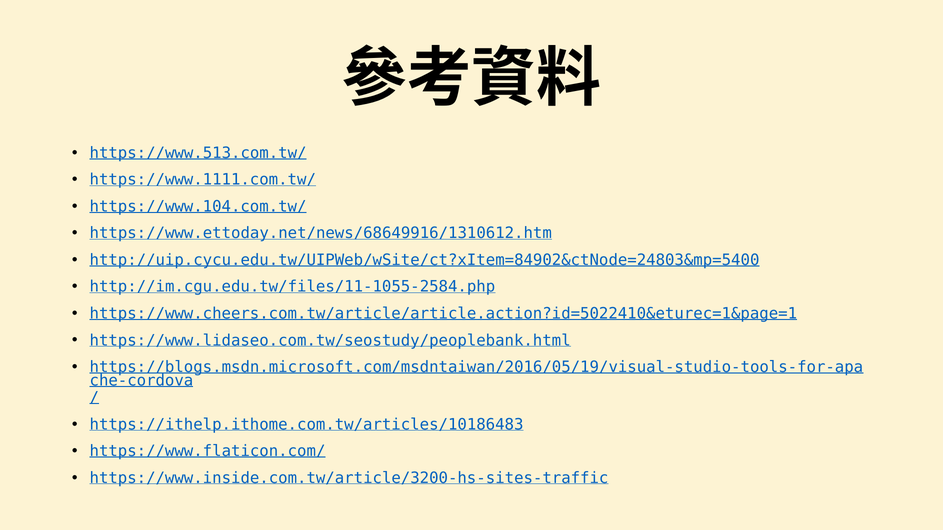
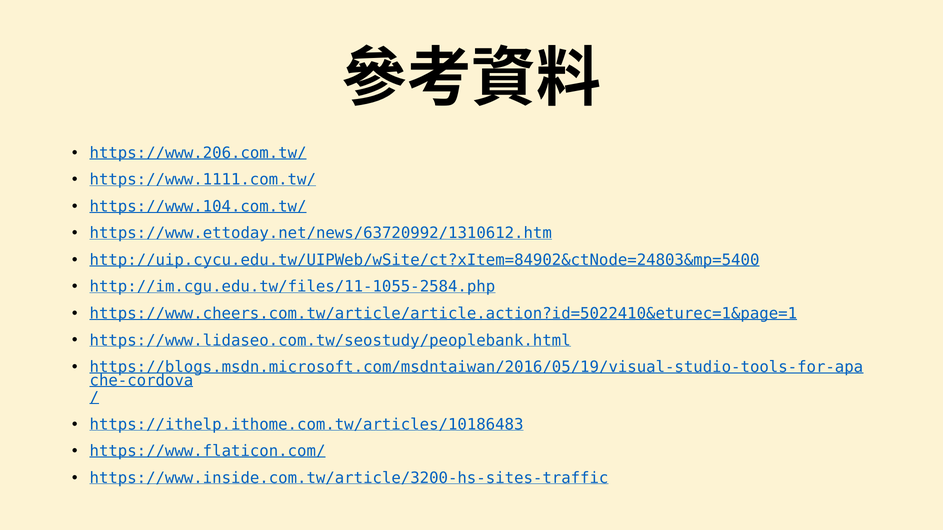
https://www.513.com.tw/: https://www.513.com.tw/ -> https://www.206.com.tw/
https://www.ettoday.net/news/68649916/1310612.htm: https://www.ettoday.net/news/68649916/1310612.htm -> https://www.ettoday.net/news/63720992/1310612.htm
